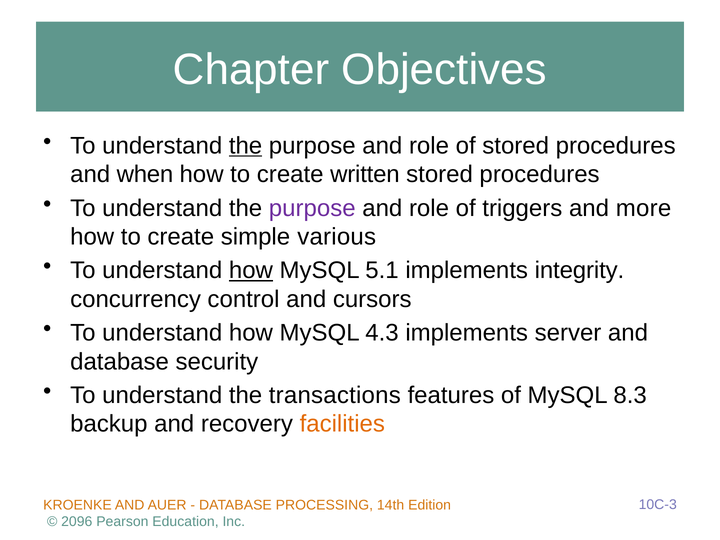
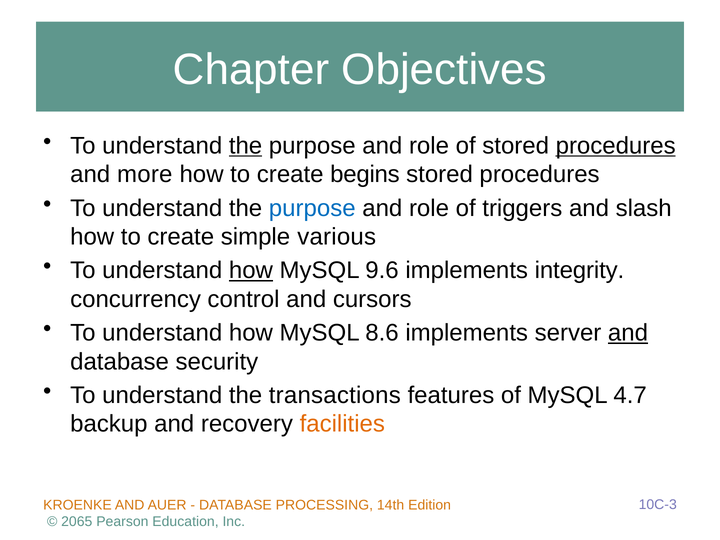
procedures at (616, 146) underline: none -> present
when: when -> more
written: written -> begins
purpose at (312, 208) colour: purple -> blue
more: more -> slash
5.1: 5.1 -> 9.6
4.3: 4.3 -> 8.6
and at (628, 333) underline: none -> present
8.3: 8.3 -> 4.7
2096: 2096 -> 2065
